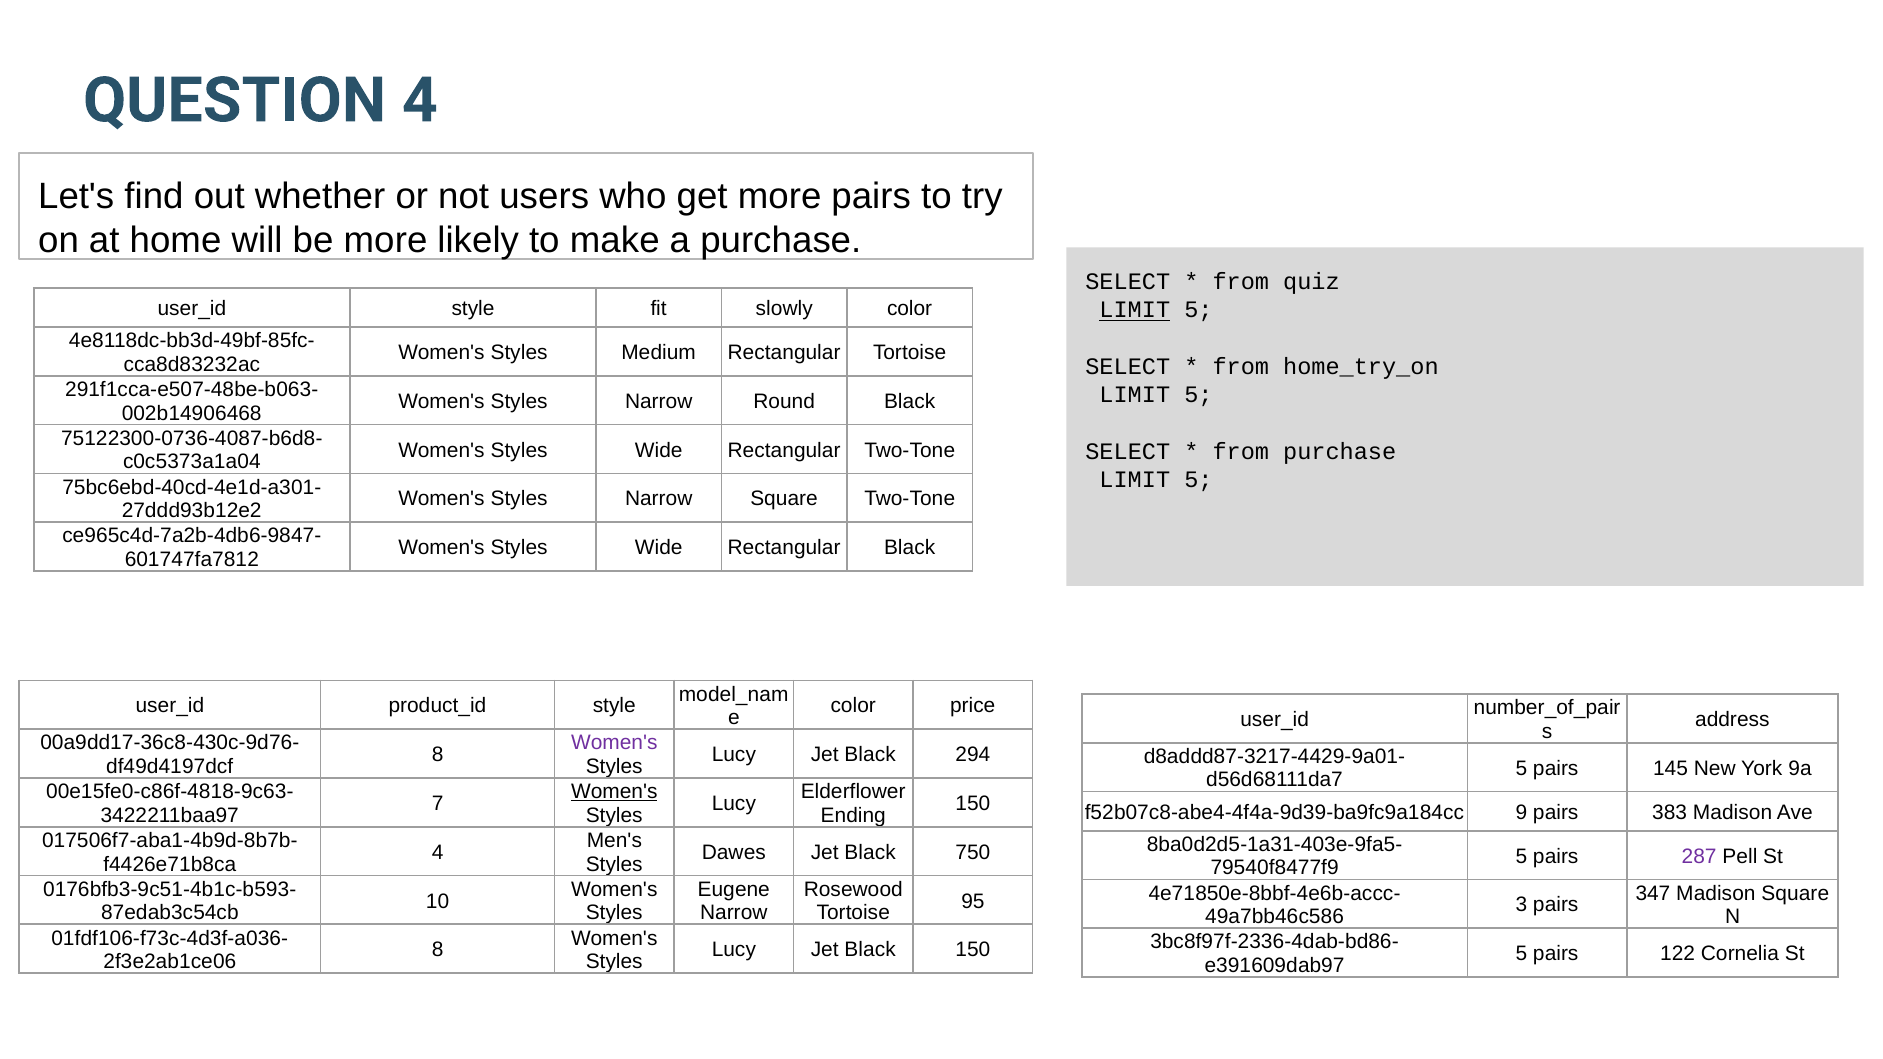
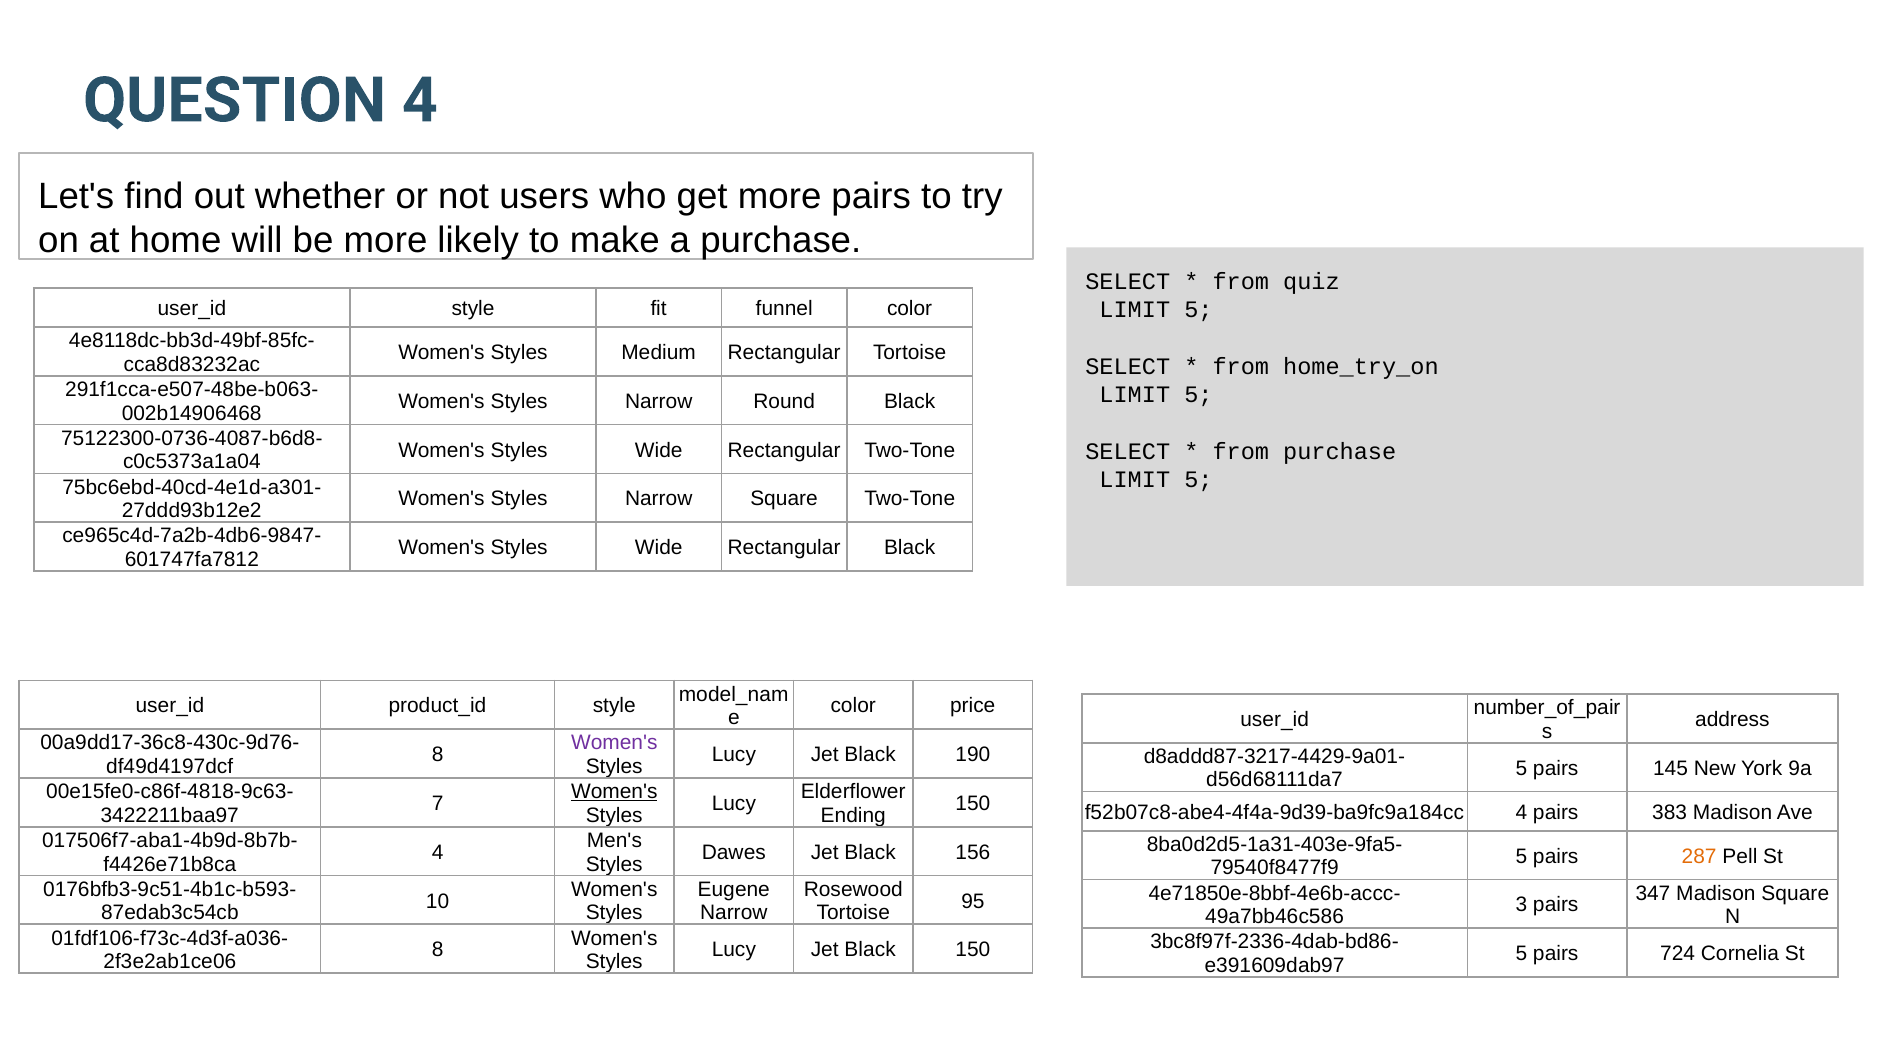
slowly: slowly -> funnel
LIMIT at (1135, 310) underline: present -> none
294: 294 -> 190
f52b07c8-abe4-4f4a-9d39-ba9fc9a184cc 9: 9 -> 4
750: 750 -> 156
287 colour: purple -> orange
122: 122 -> 724
